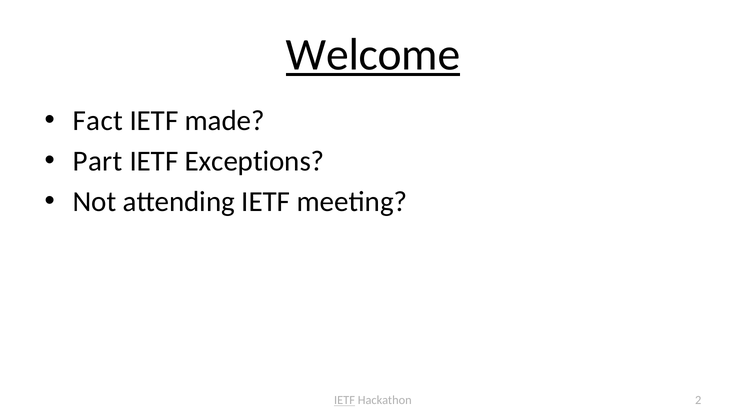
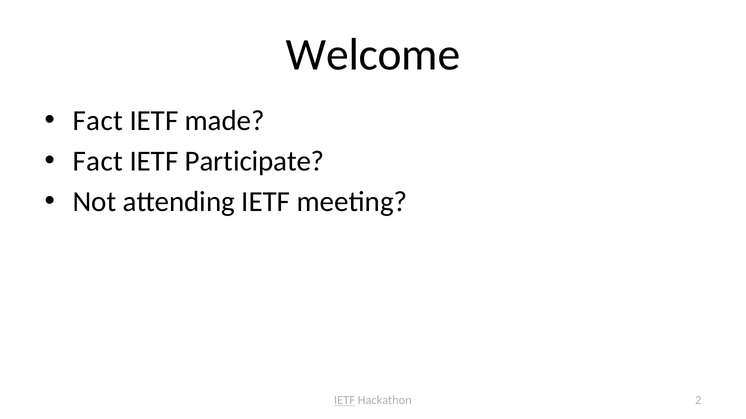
Welcome underline: present -> none
Part at (98, 162): Part -> Fact
Exceptions: Exceptions -> Participate
